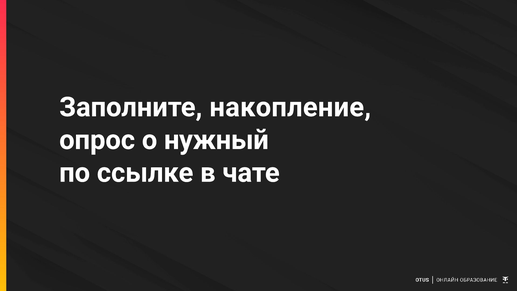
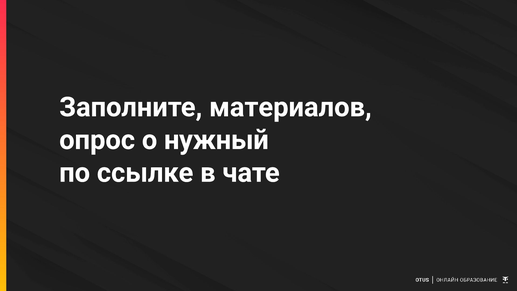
накопление: накопление -> материалов
